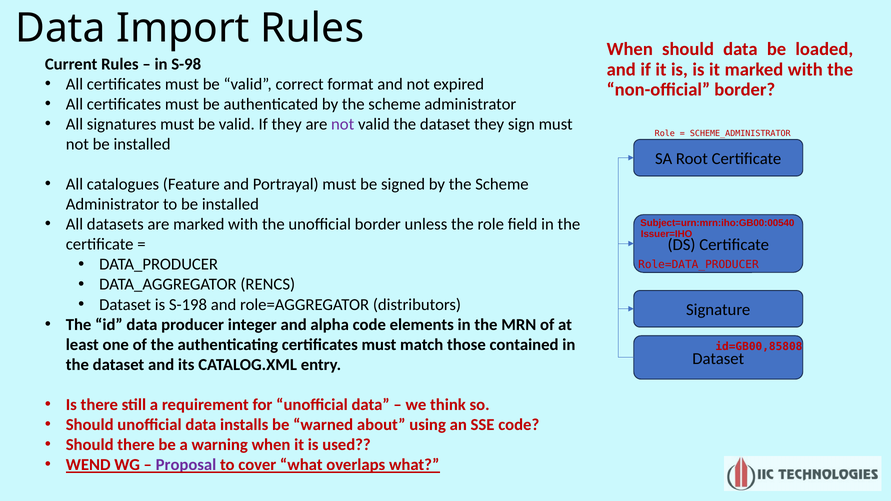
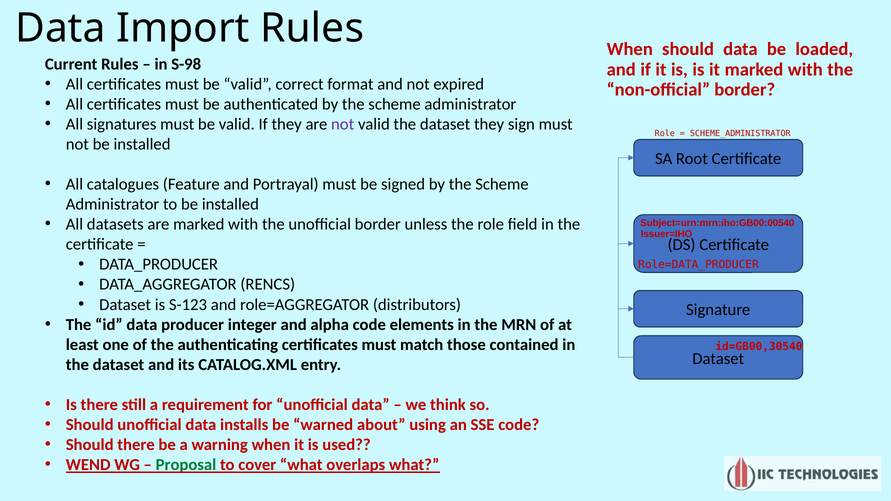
S-198: S-198 -> S-123
id=GB00,85808: id=GB00,85808 -> id=GB00,30540
Proposal colour: purple -> green
